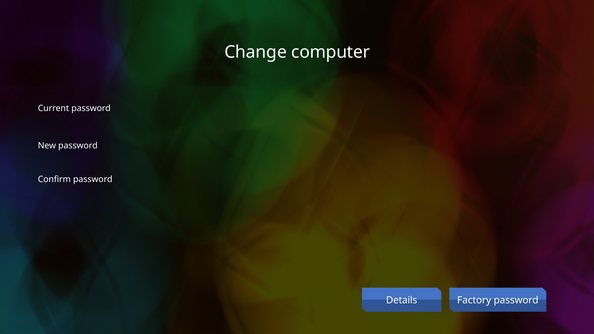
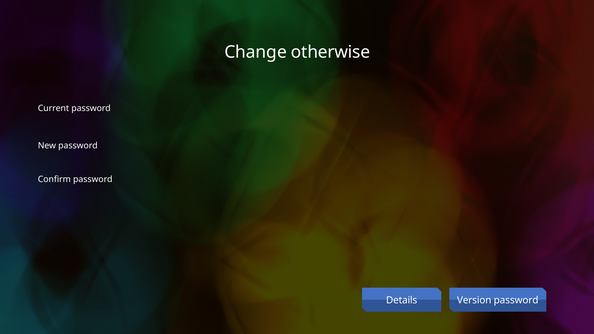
computer: computer -> otherwise
Factory: Factory -> Version
